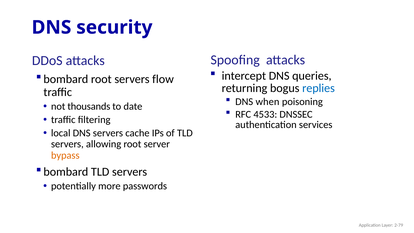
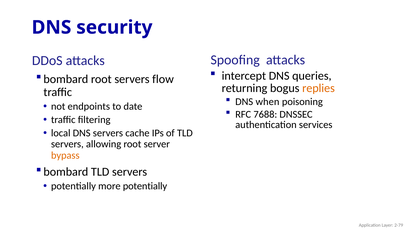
replies colour: blue -> orange
thousands: thousands -> endpoints
4533: 4533 -> 7688
more passwords: passwords -> potentially
